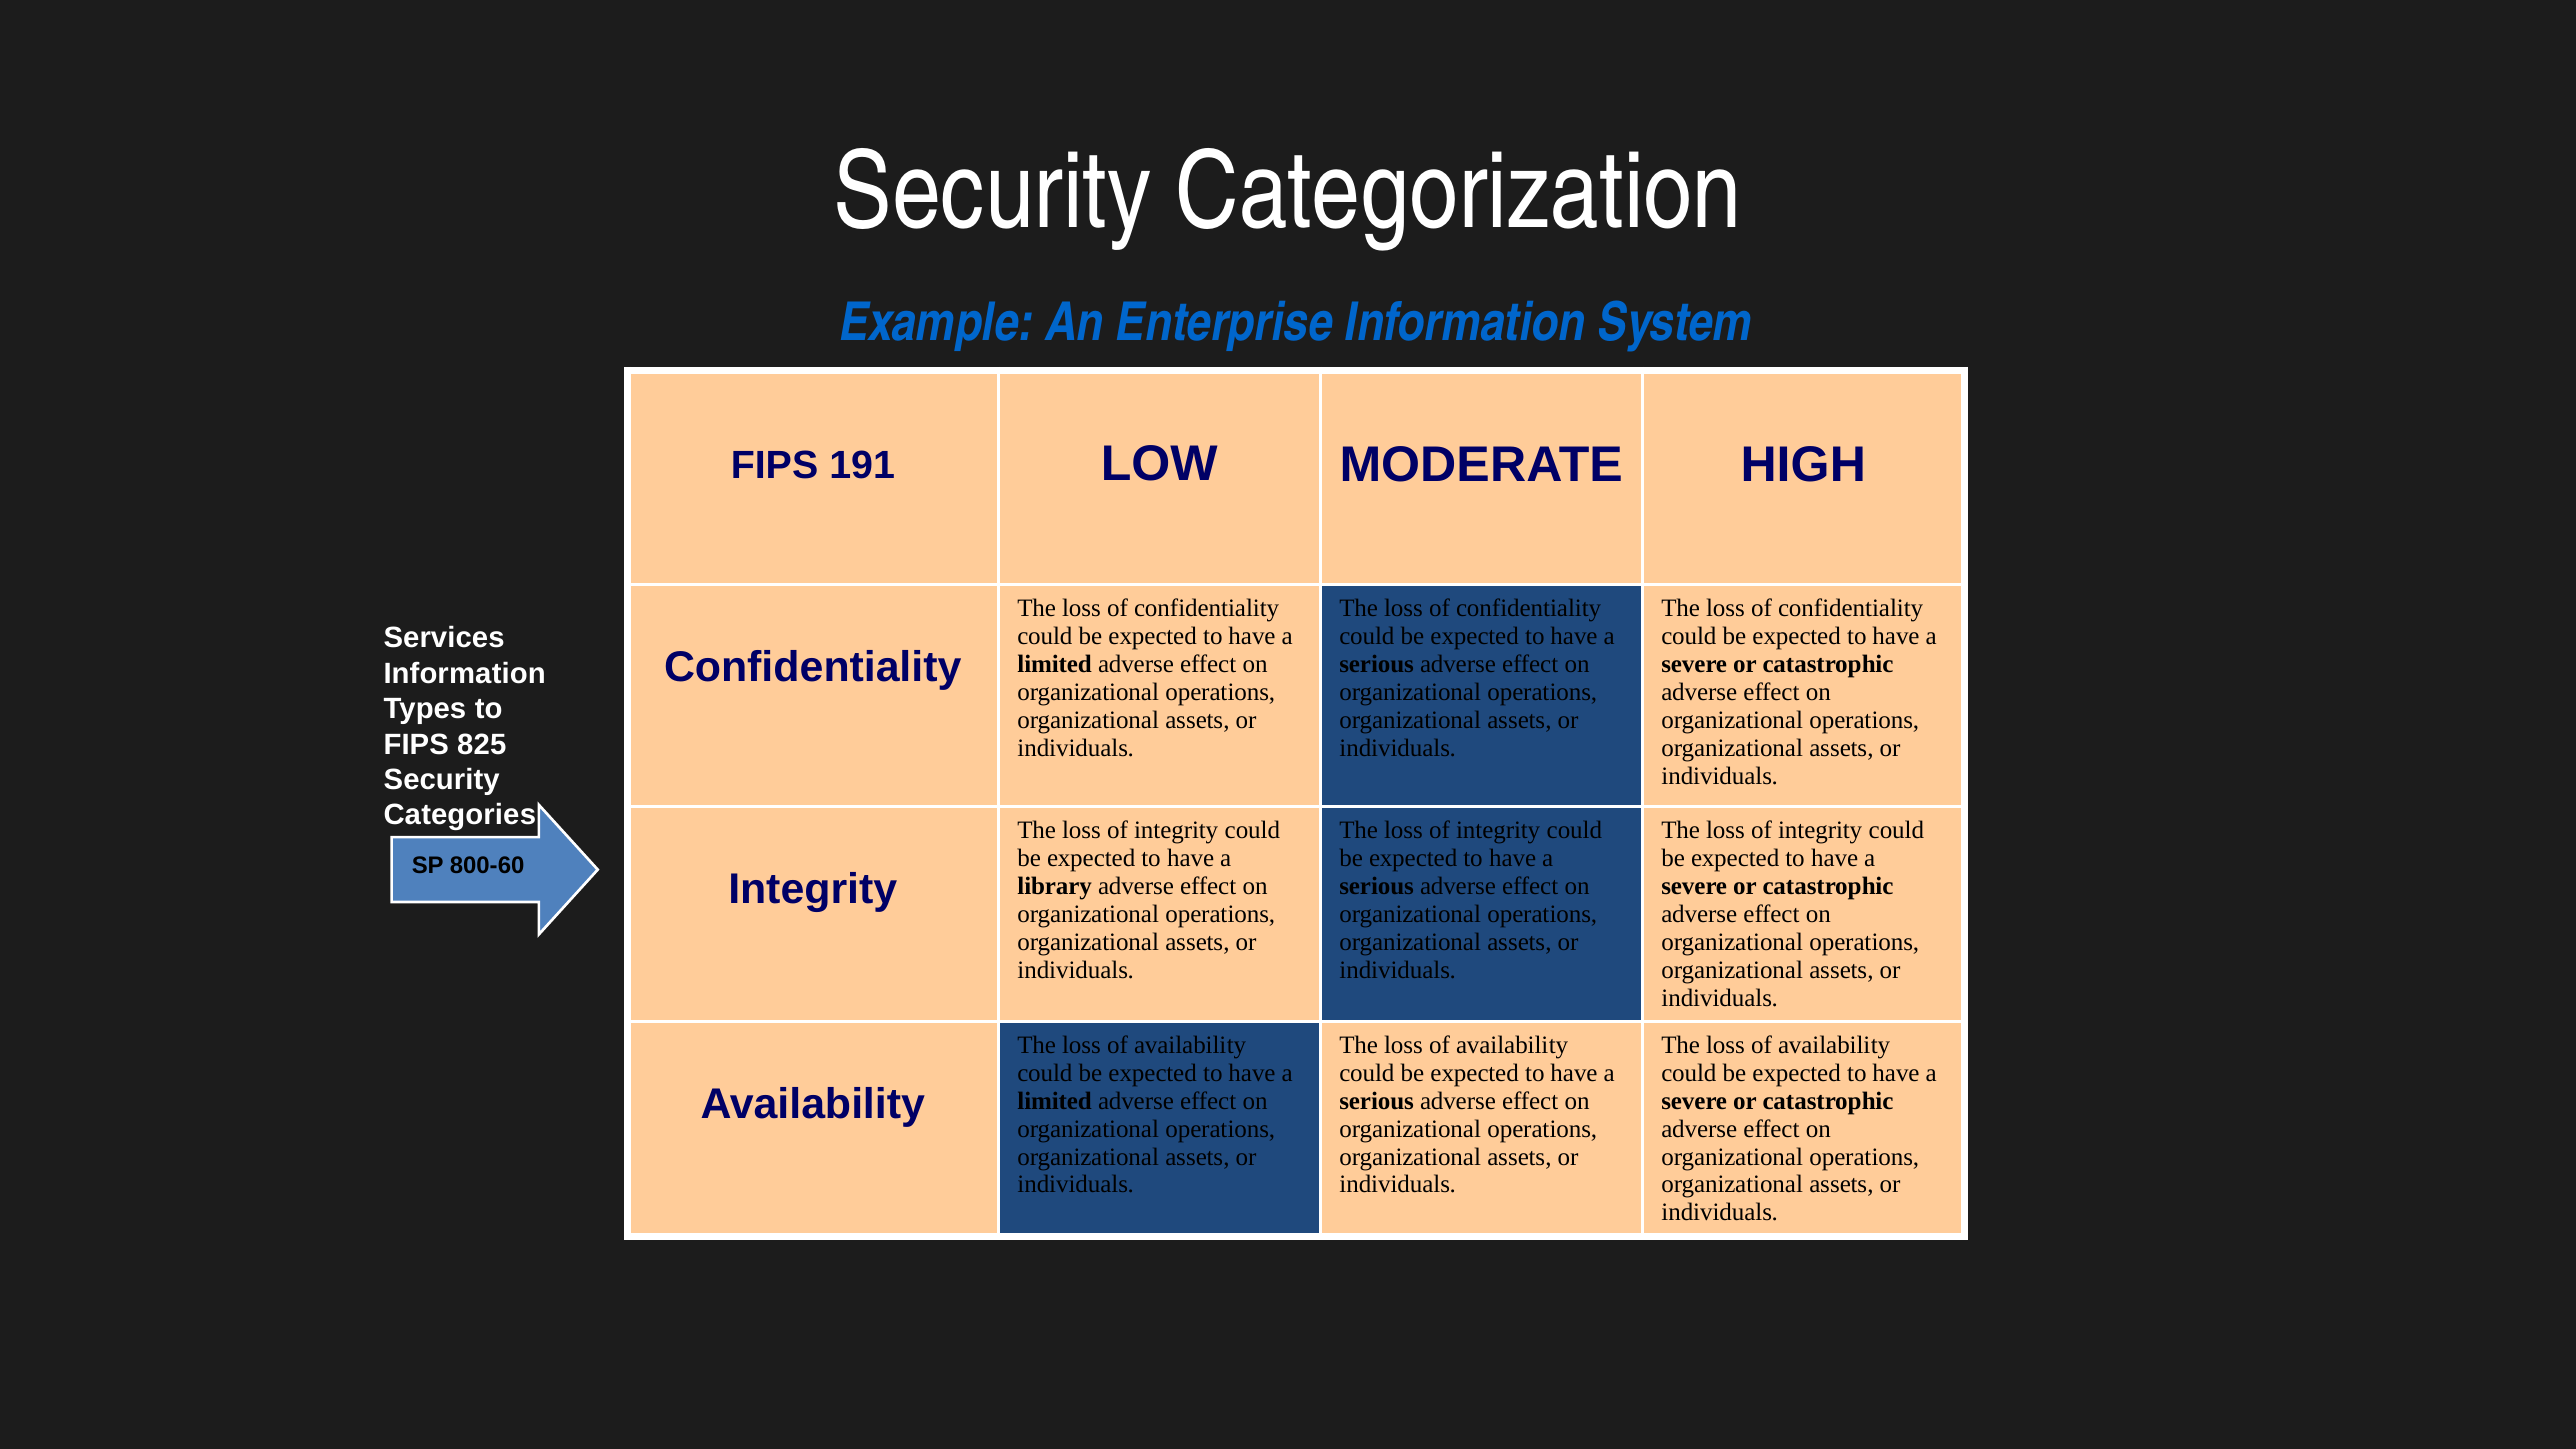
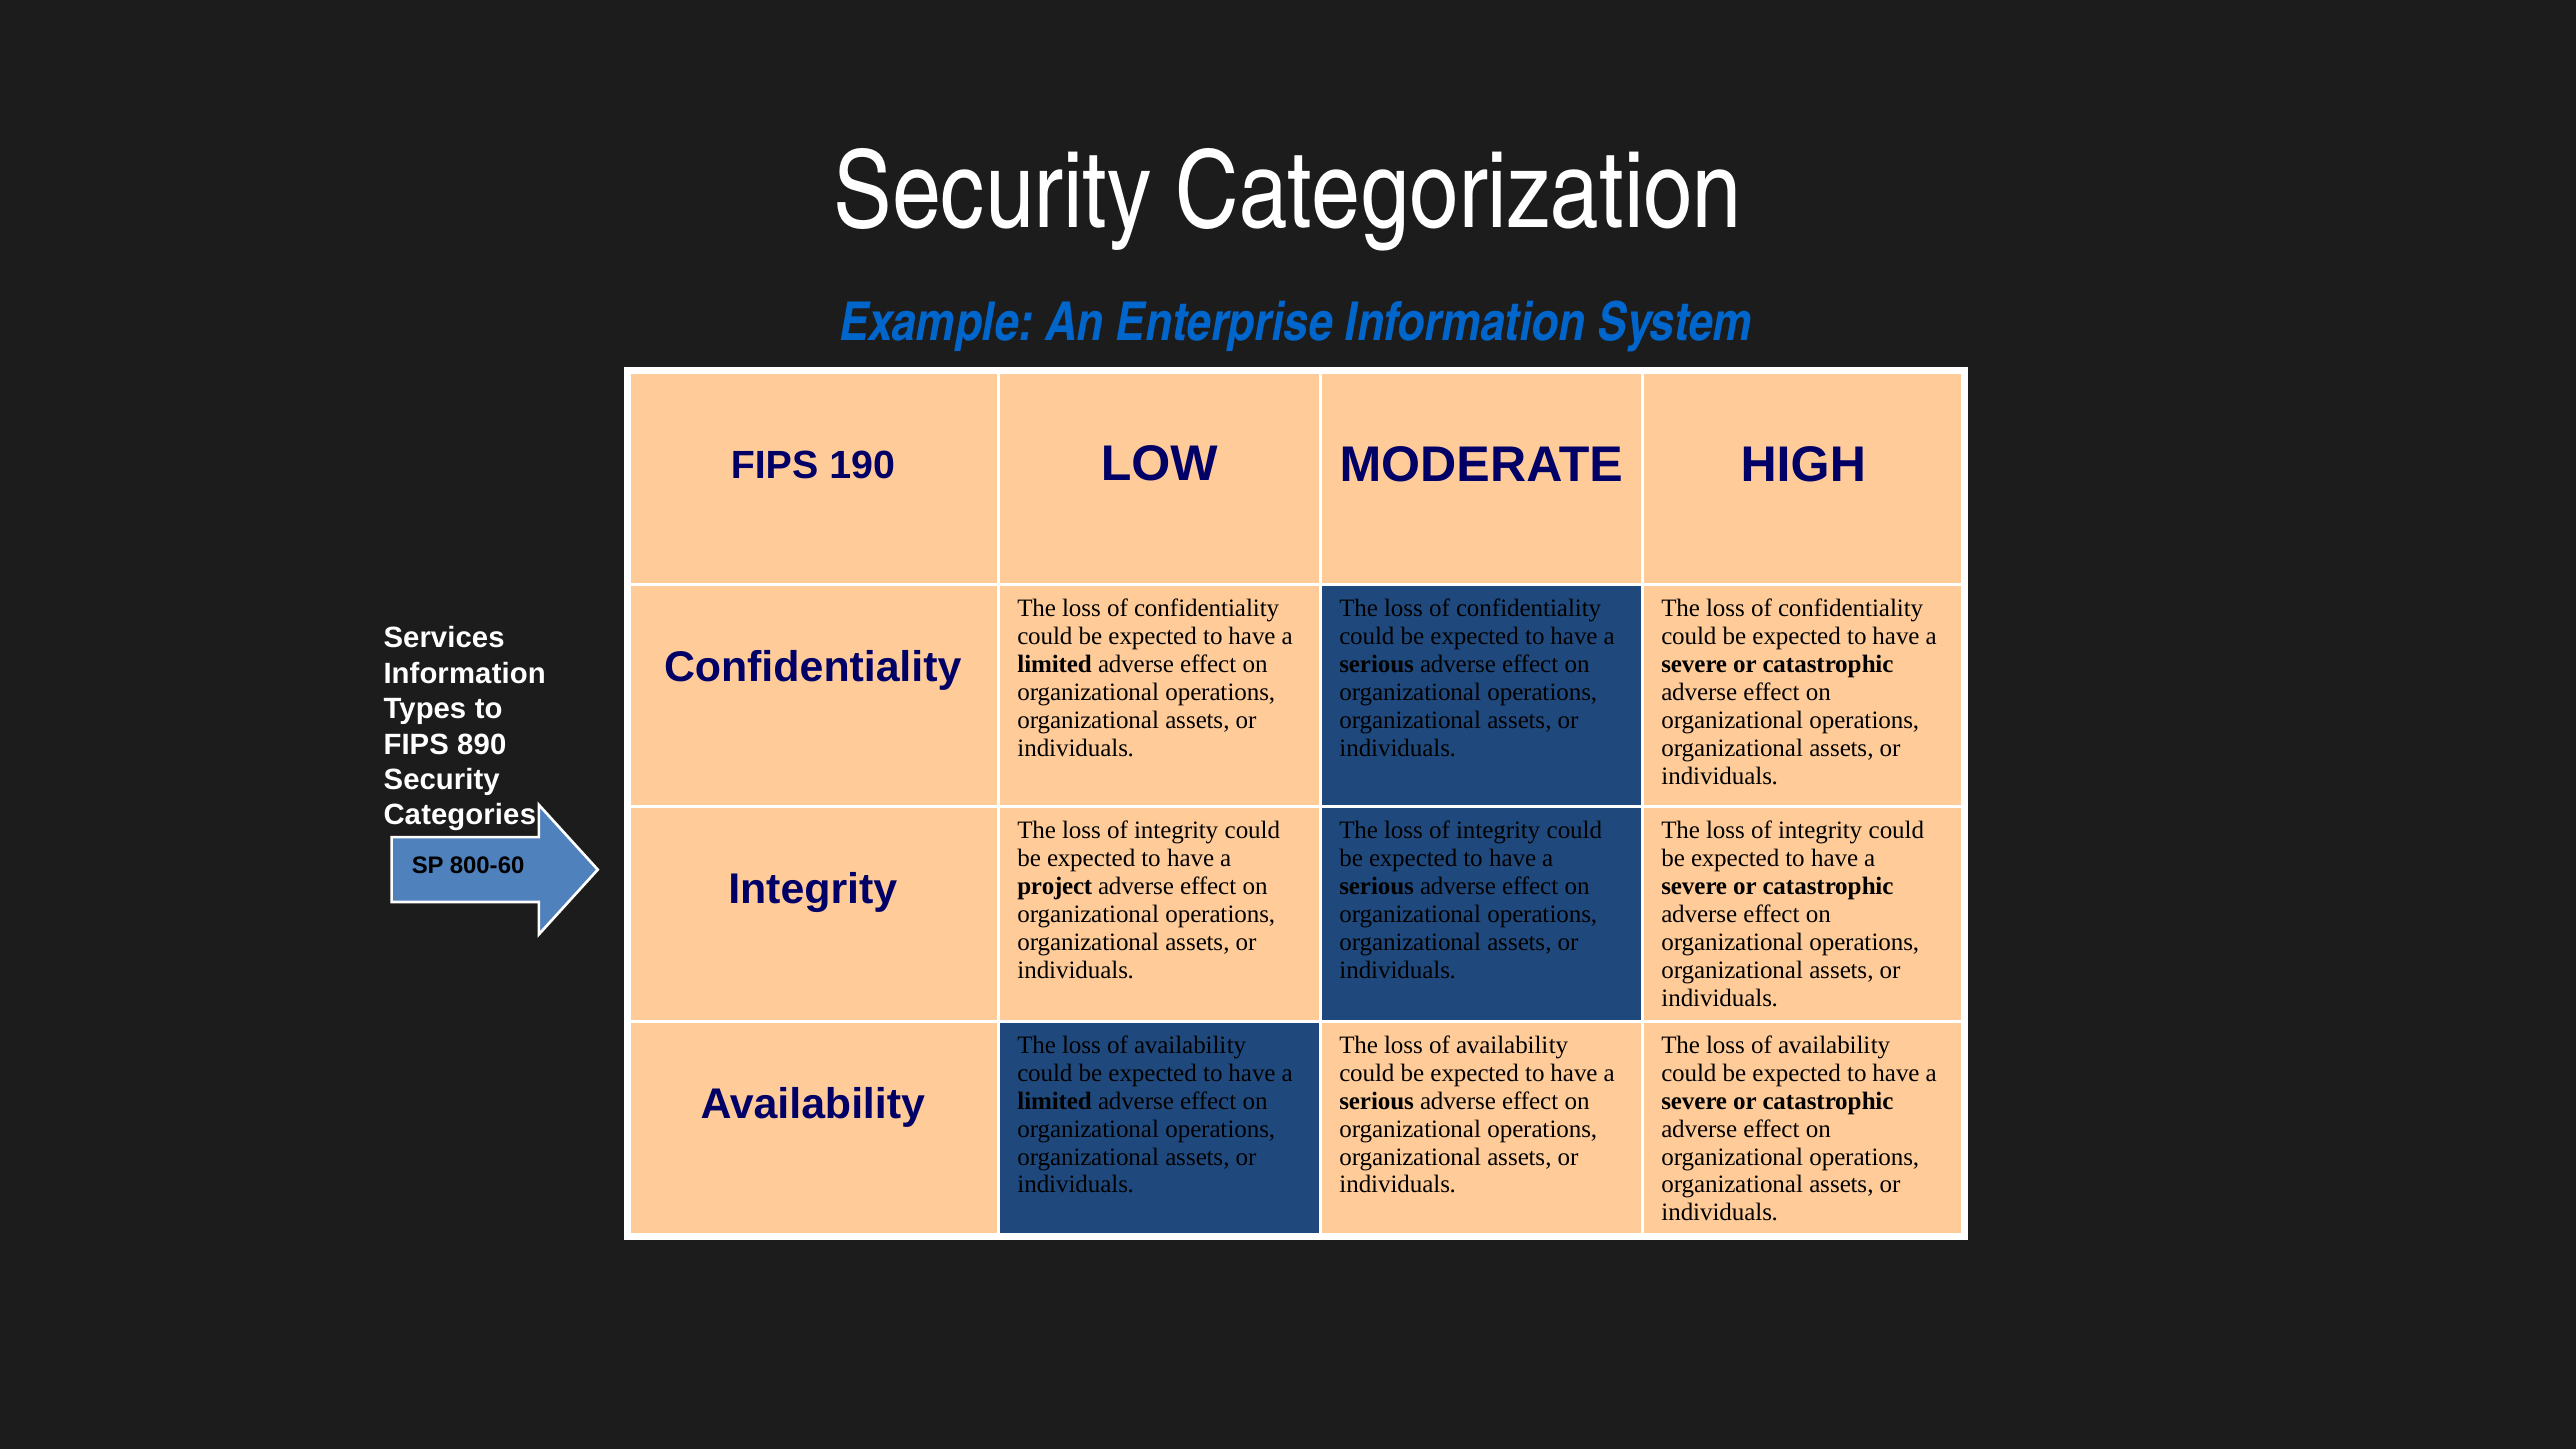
191: 191 -> 190
825: 825 -> 890
library: library -> project
